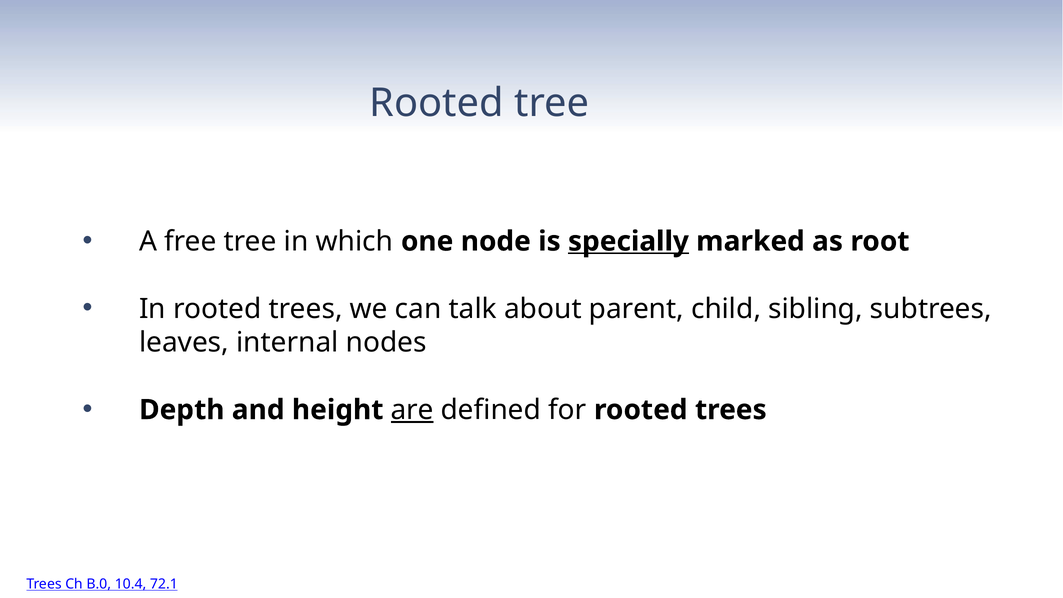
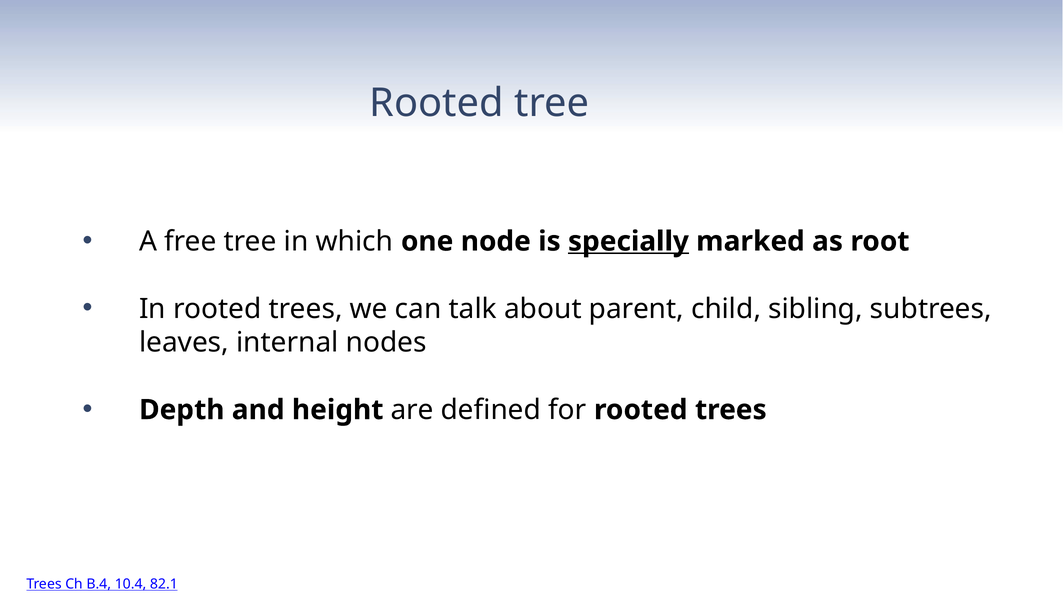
are underline: present -> none
B.0: B.0 -> B.4
72.1: 72.1 -> 82.1
